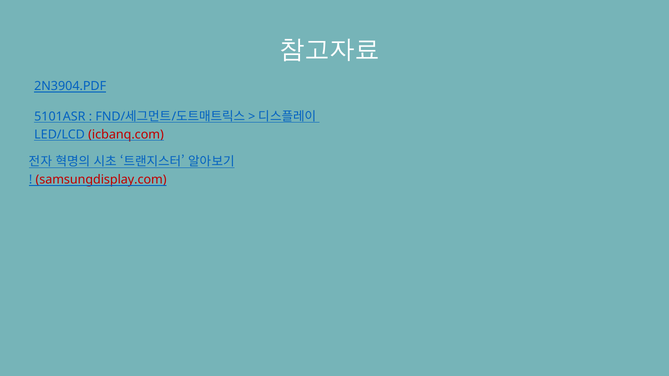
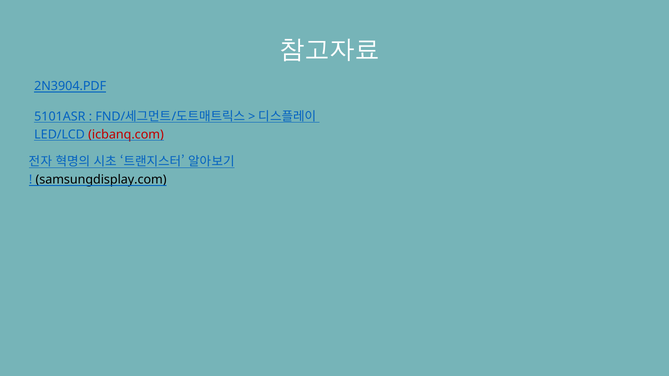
samsungdisplay.com colour: red -> black
